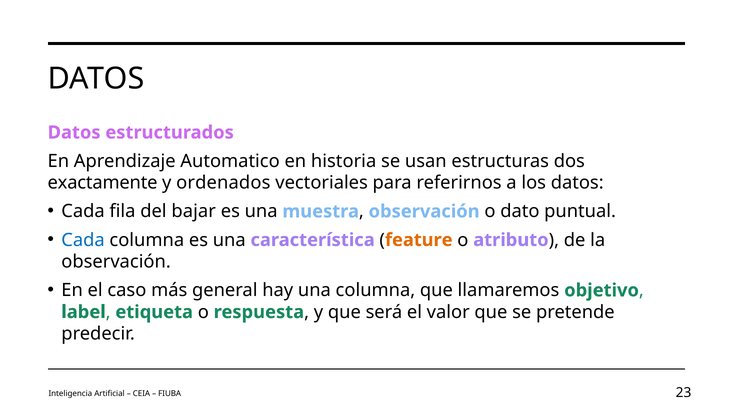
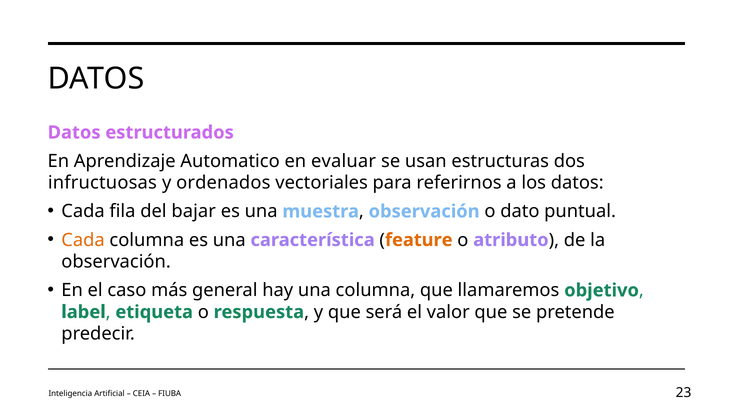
historia: historia -> evaluar
exactamente: exactamente -> infructuosas
Cada at (83, 240) colour: blue -> orange
